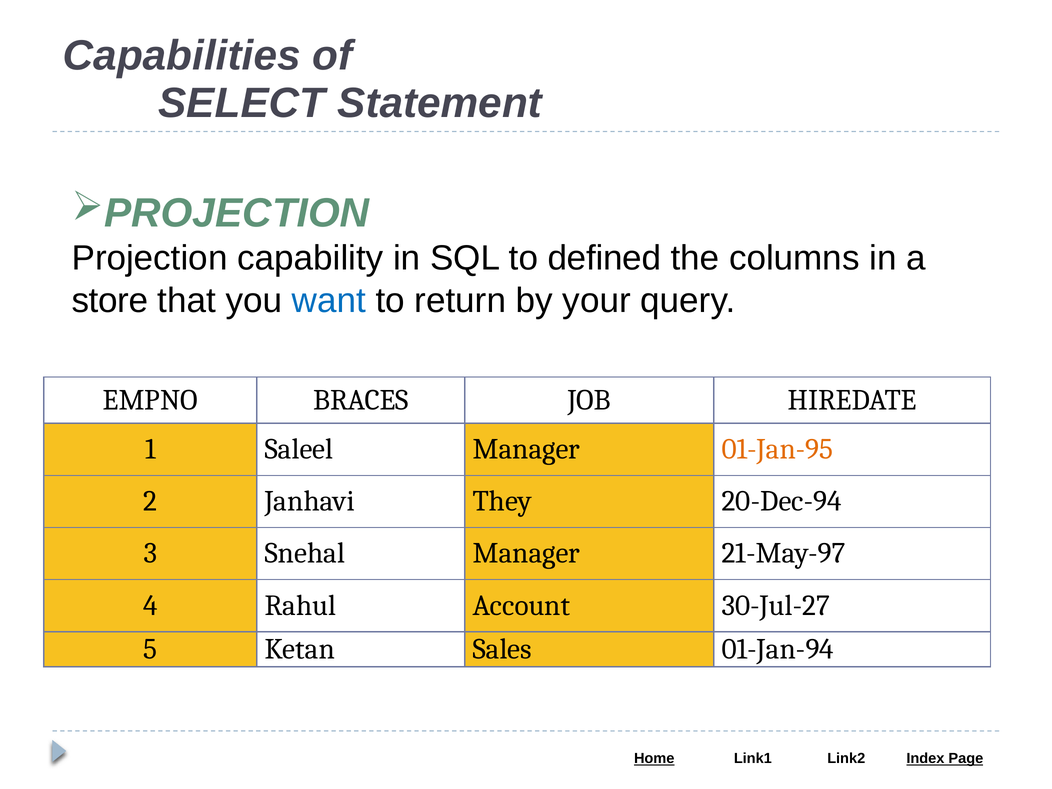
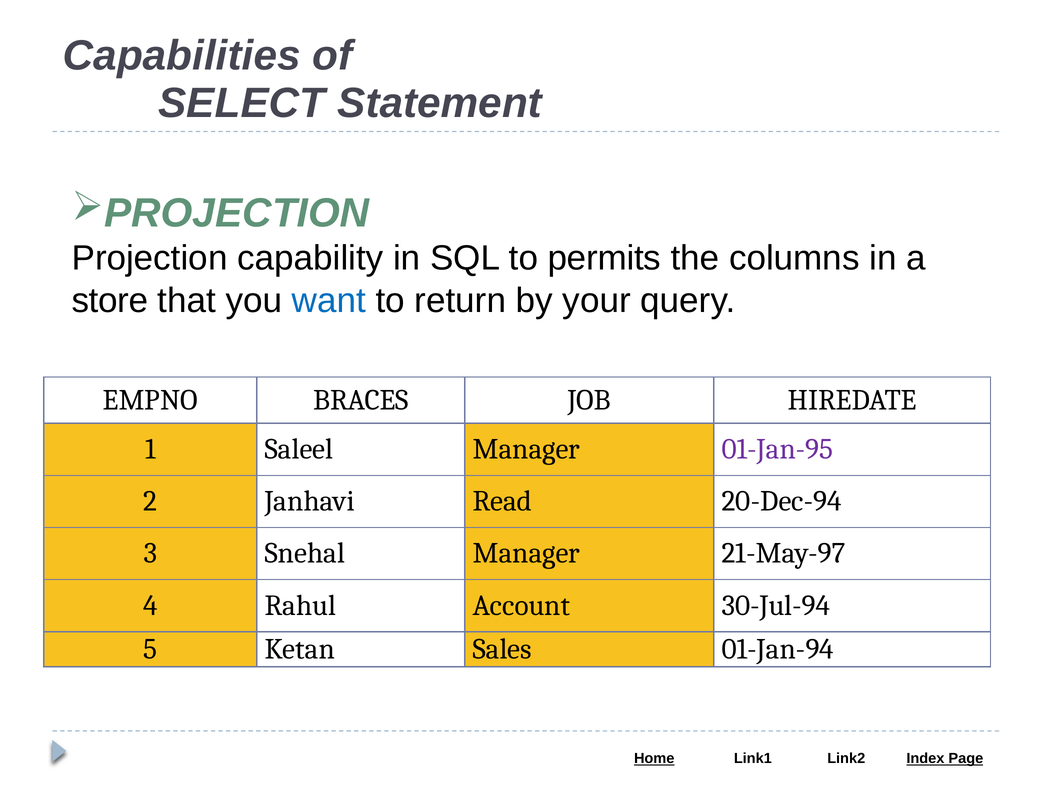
defined: defined -> permits
01-Jan-95 colour: orange -> purple
They: They -> Read
30-Jul-27: 30-Jul-27 -> 30-Jul-94
